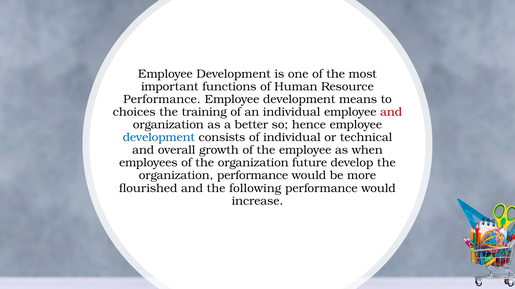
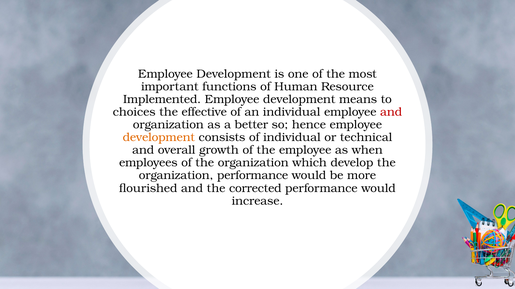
Performance at (162, 99): Performance -> Implemented
training: training -> effective
development at (159, 138) colour: blue -> orange
future: future -> which
following: following -> corrected
